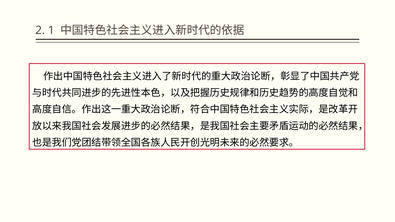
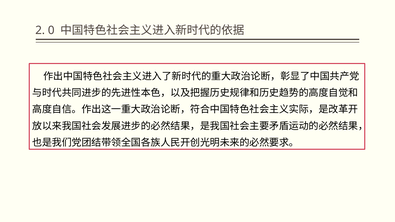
1: 1 -> 0
